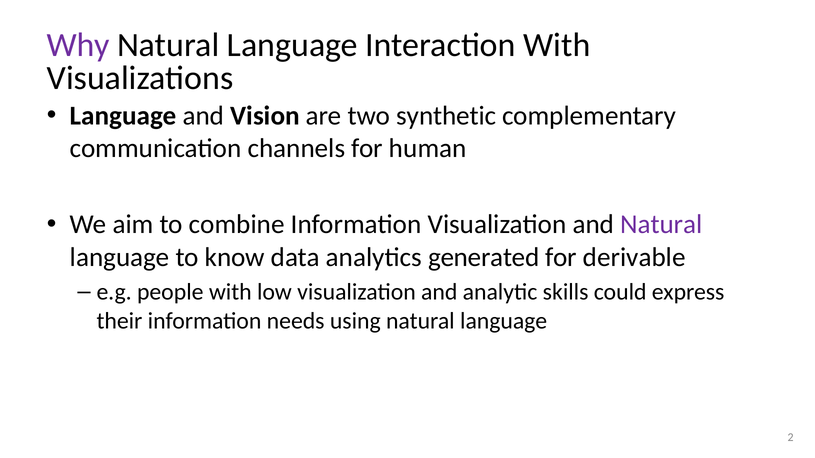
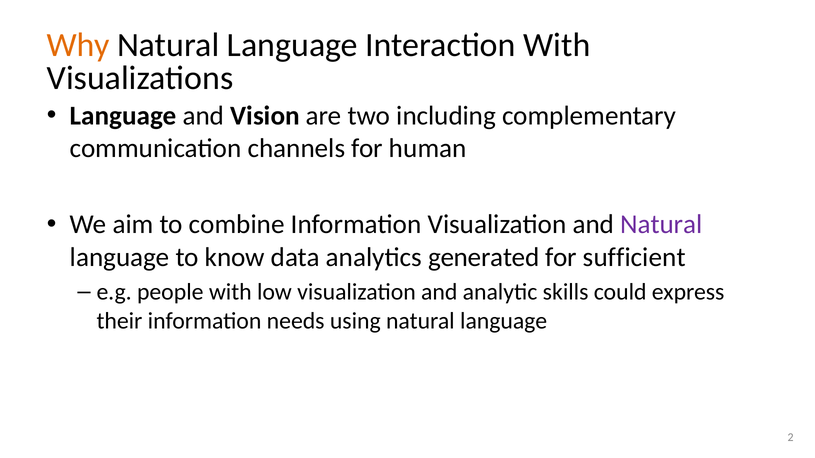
Why colour: purple -> orange
synthetic: synthetic -> including
derivable: derivable -> sufficient
